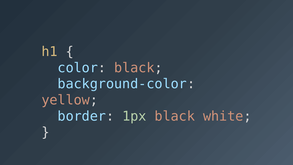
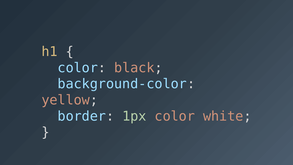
1px black: black -> color
